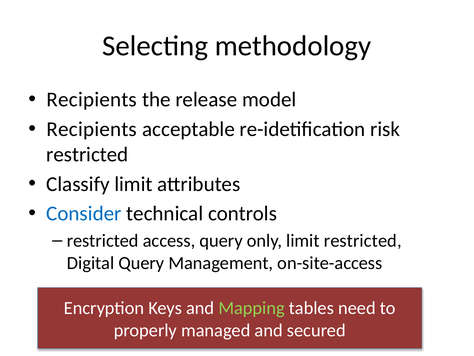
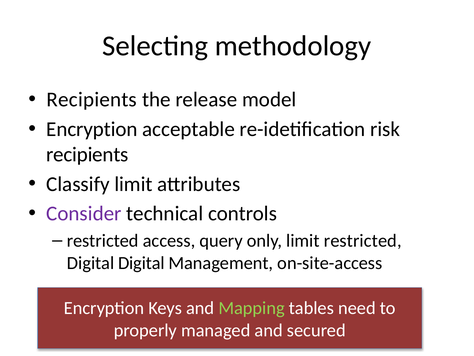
Recipients at (92, 129): Recipients -> Encryption
restricted at (87, 154): restricted -> recipients
Consider colour: blue -> purple
Digital Query: Query -> Digital
